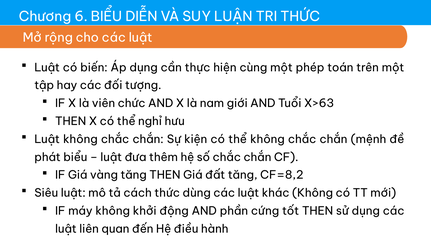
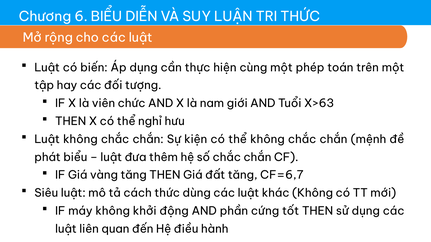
CF=8,2: CF=8,2 -> CF=6,7
